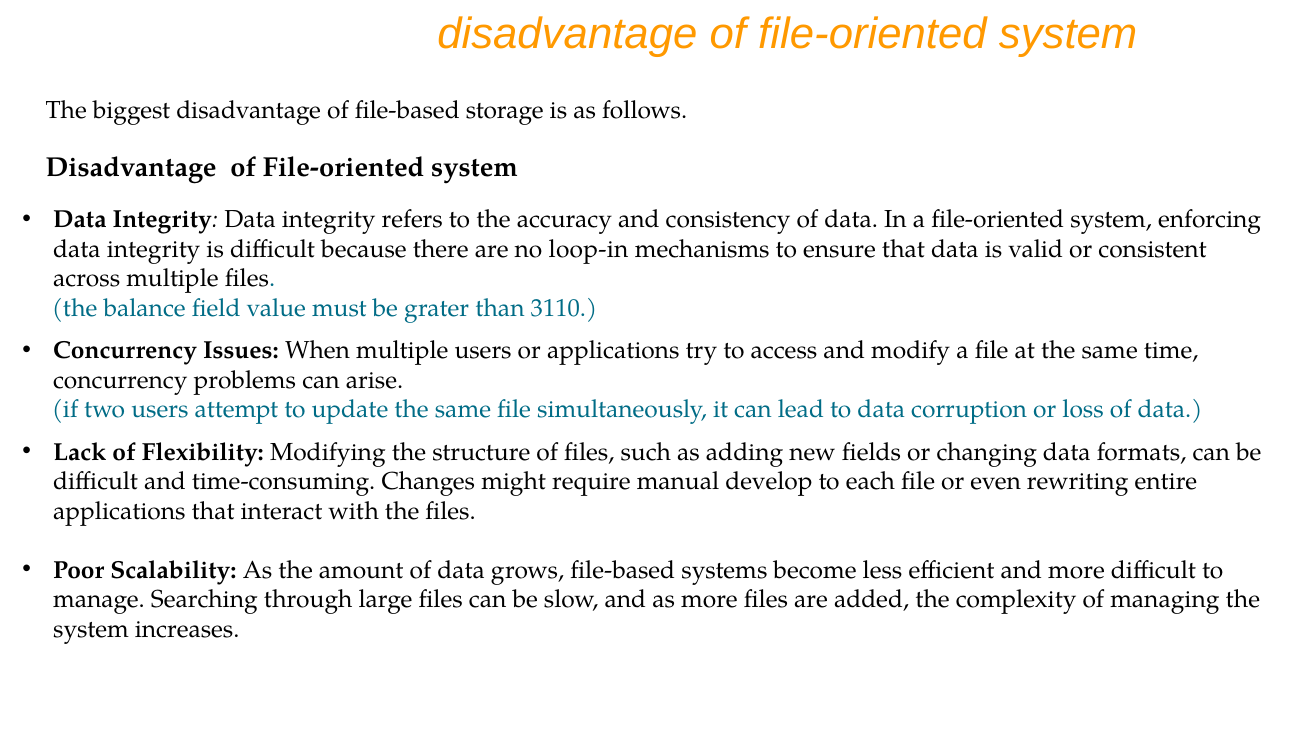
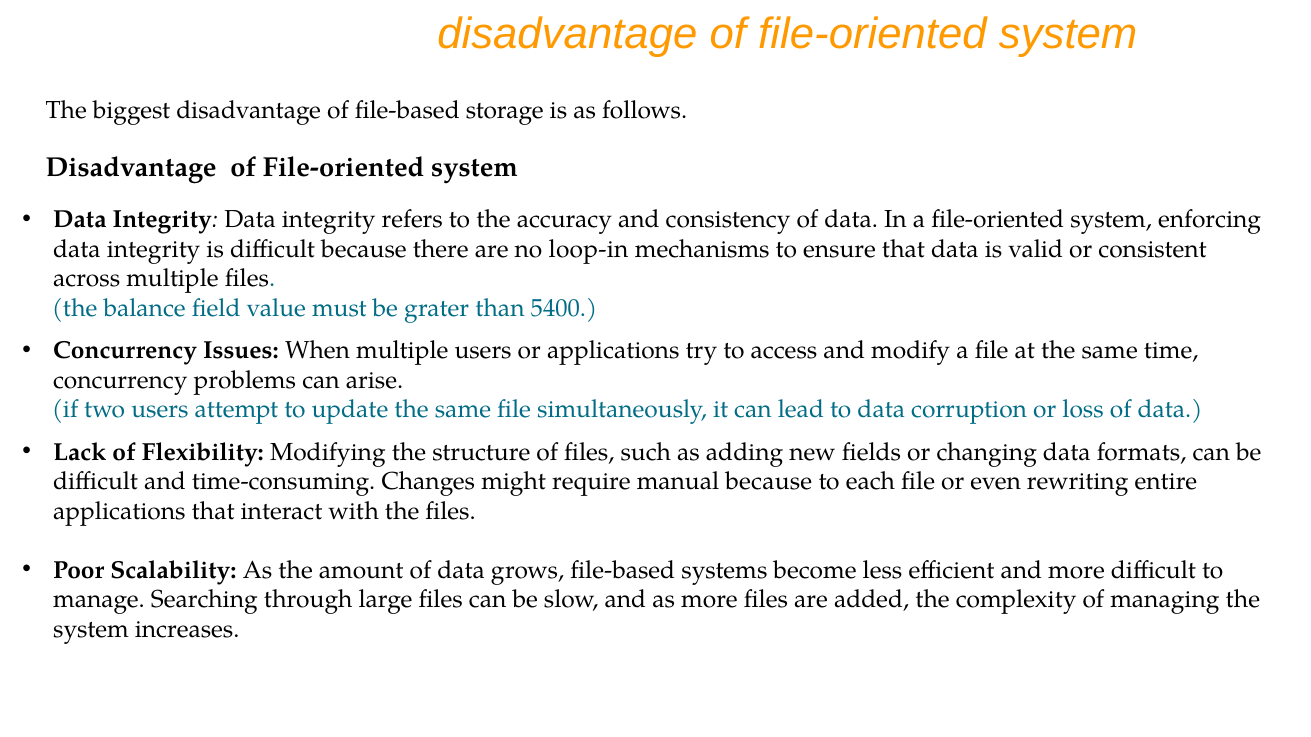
3110: 3110 -> 5400
manual develop: develop -> because
